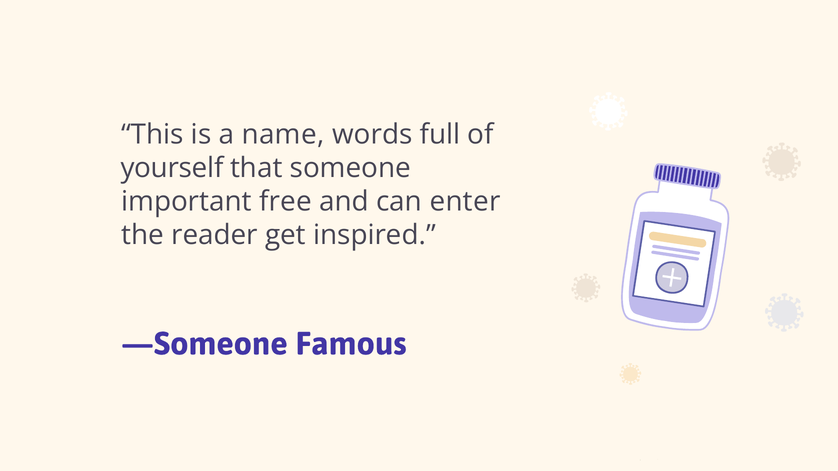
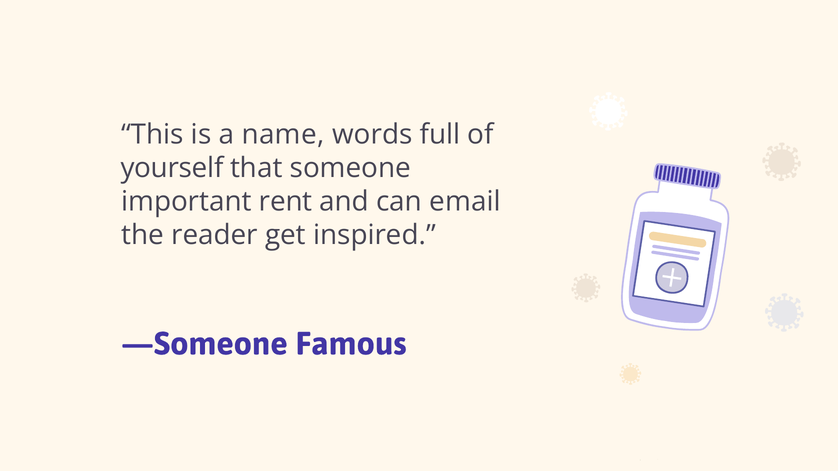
free: free -> rent
enter: enter -> email
